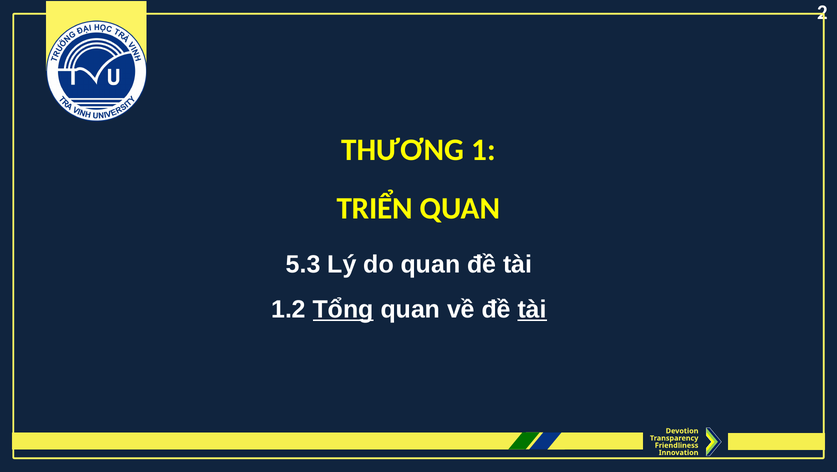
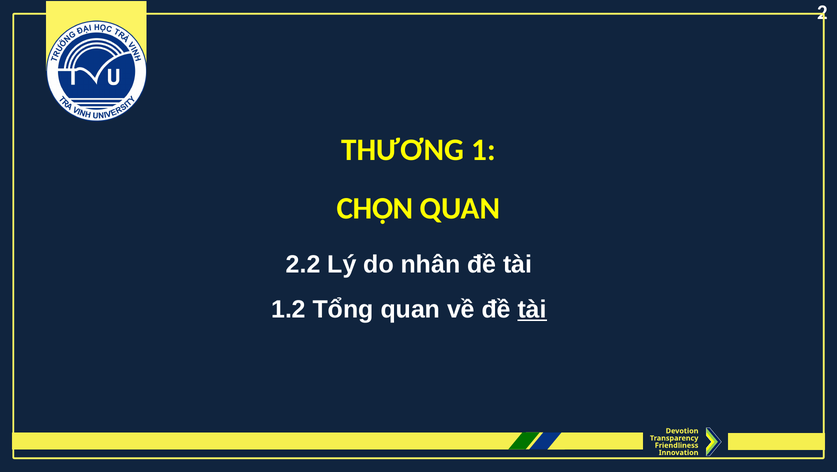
TRIỂN: TRIỂN -> CHỌN
5.3: 5.3 -> 2.2
do quan: quan -> nhân
Tổng underline: present -> none
